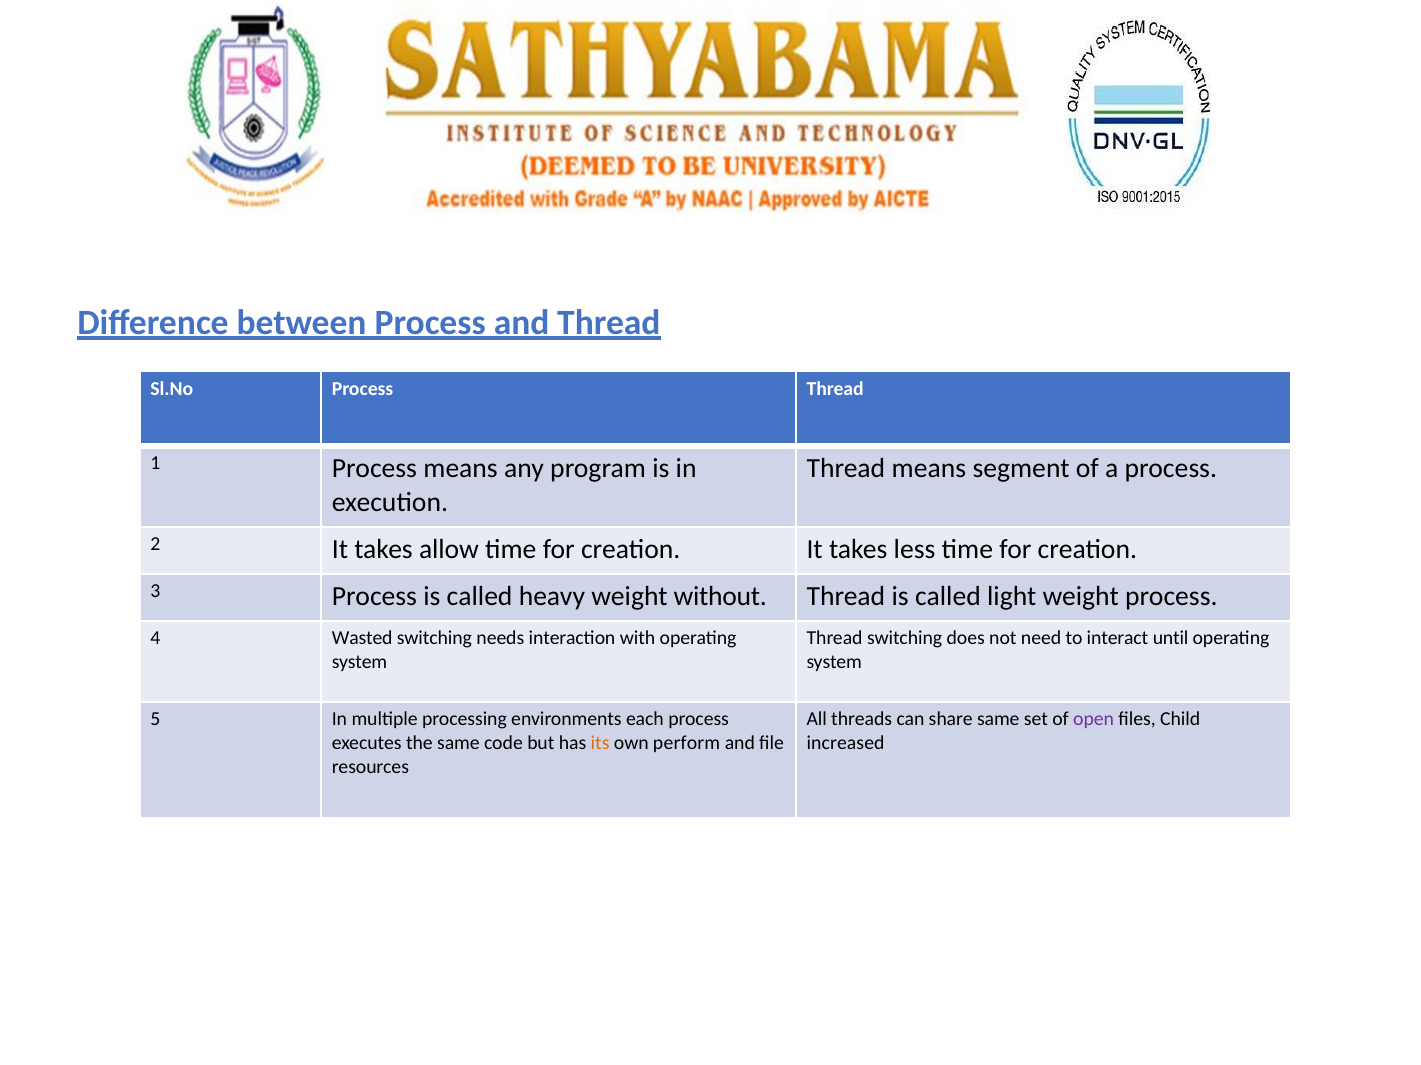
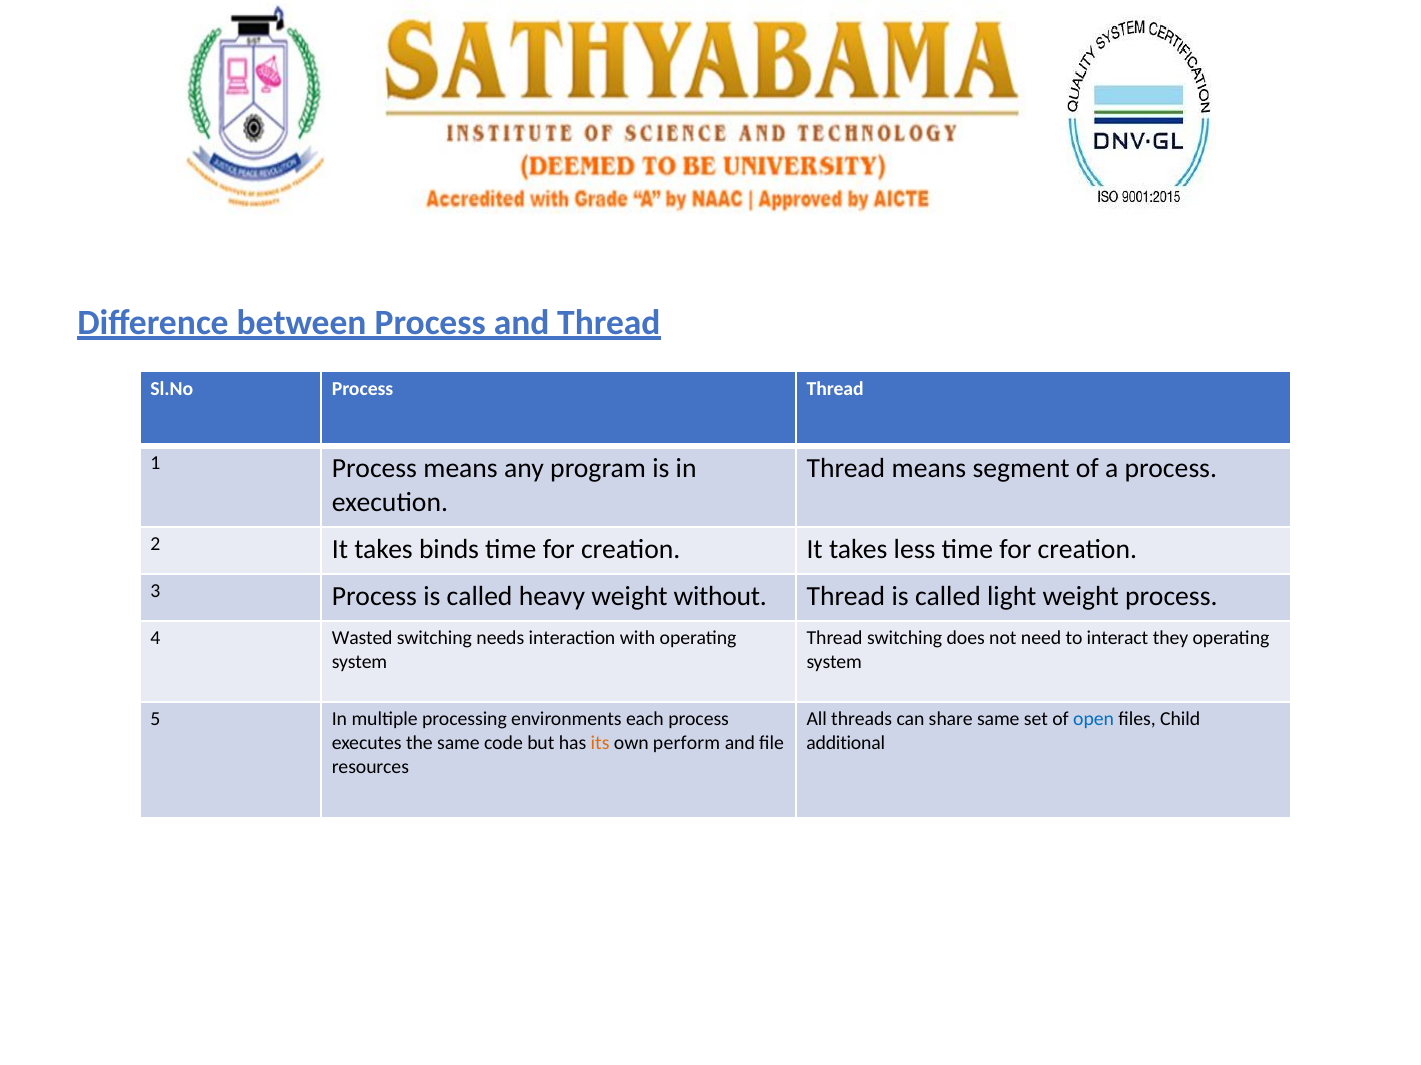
allow: allow -> binds
until: until -> they
open colour: purple -> blue
increased: increased -> additional
